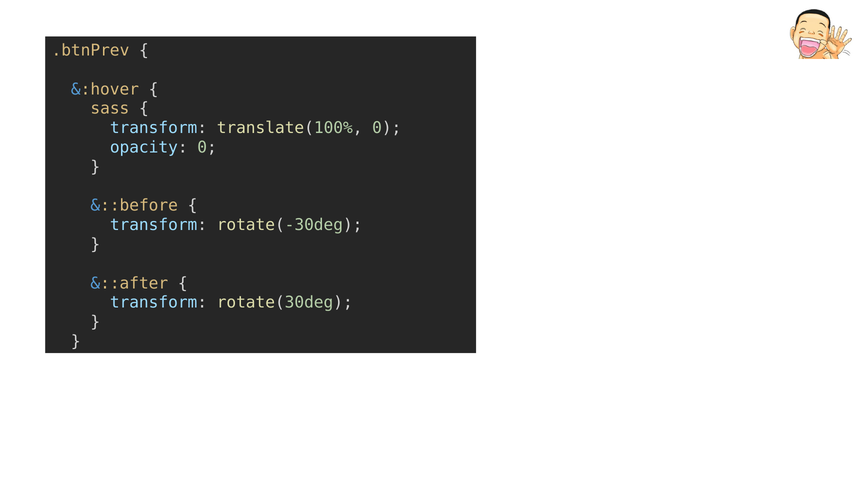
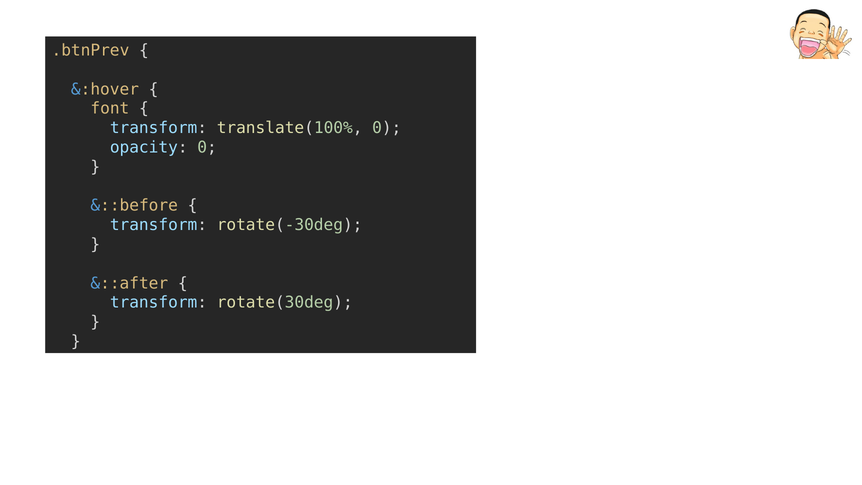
sass: sass -> font
